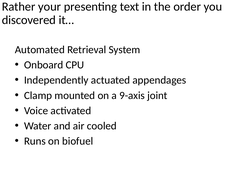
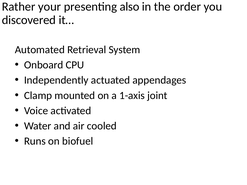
text: text -> also
9-axis: 9-axis -> 1-axis
